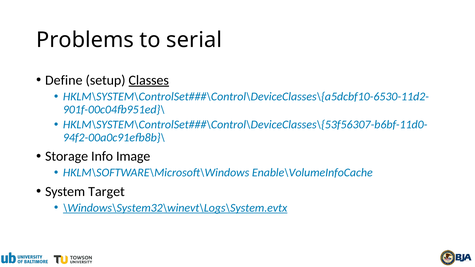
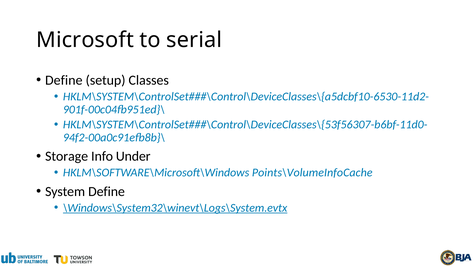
Problems: Problems -> Microsoft
Classes underline: present -> none
Image: Image -> Under
Enable\VolumeInfoCache: Enable\VolumeInfoCache -> Points\VolumeInfoCache
System Target: Target -> Define
